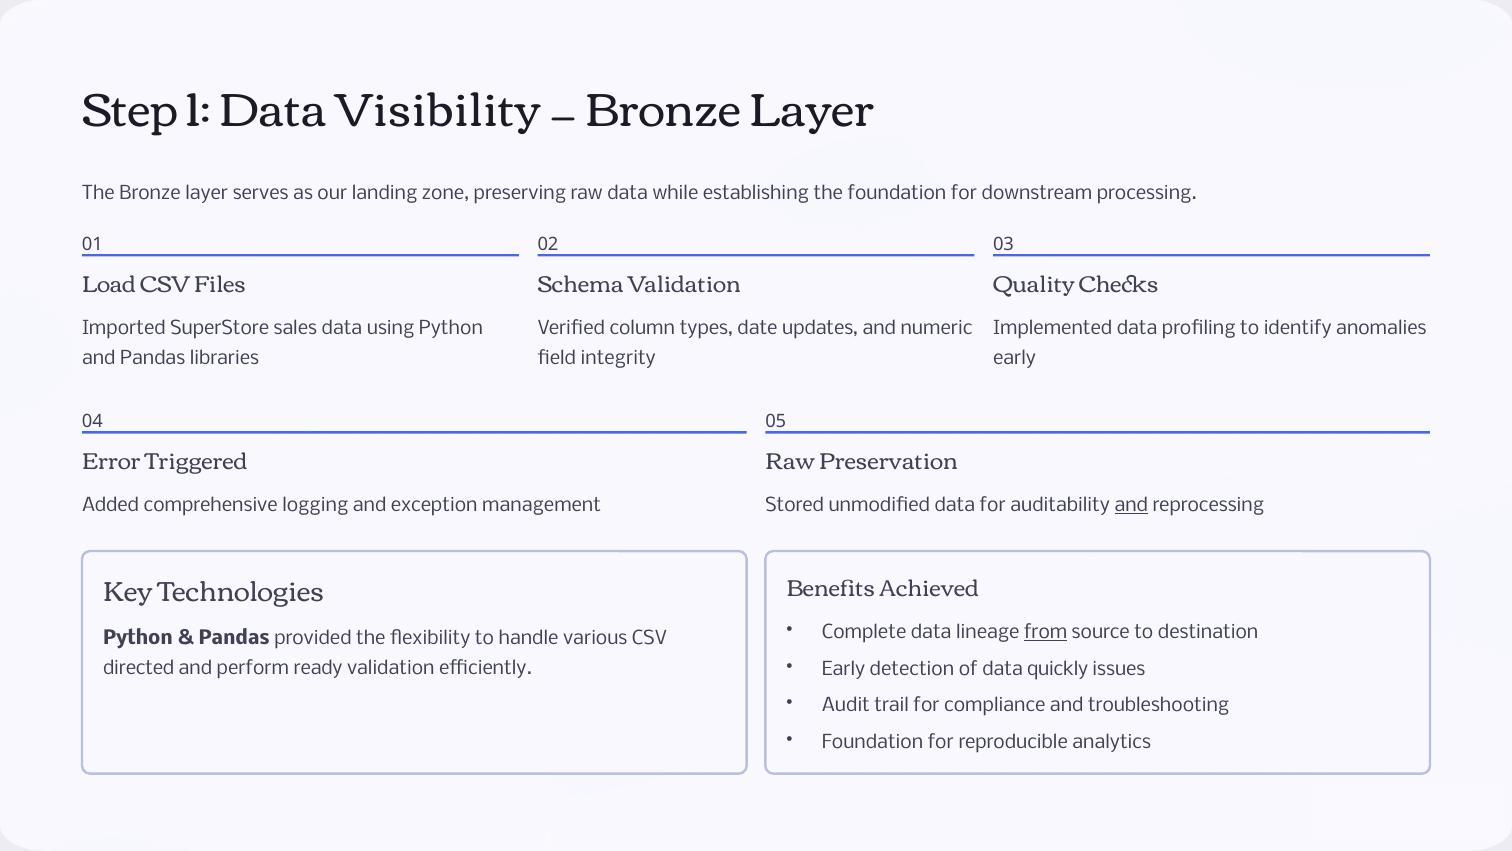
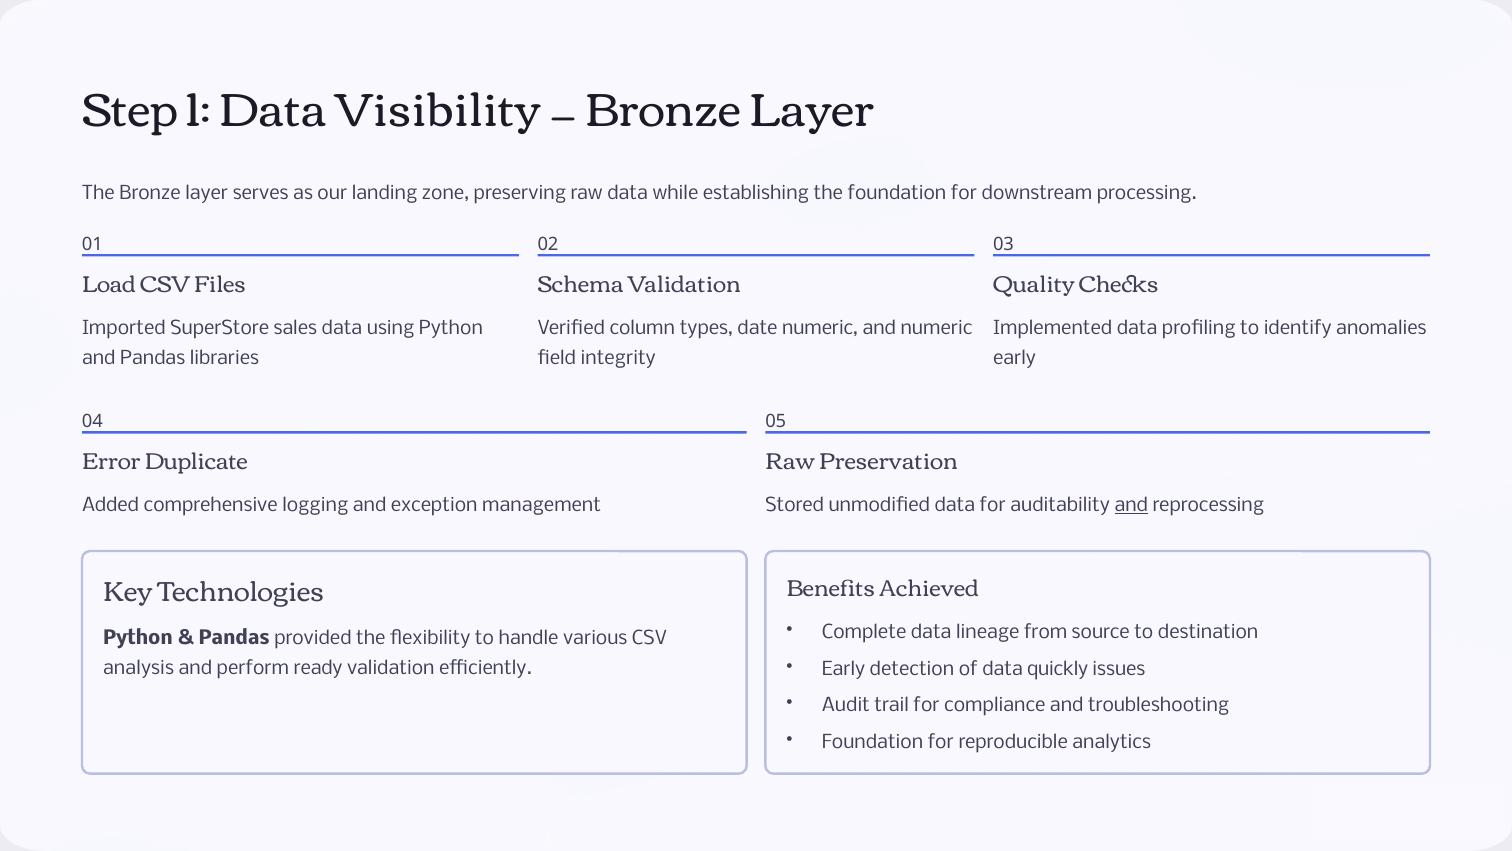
date updates: updates -> numeric
Triggered: Triggered -> Duplicate
from underline: present -> none
directed: directed -> analysis
